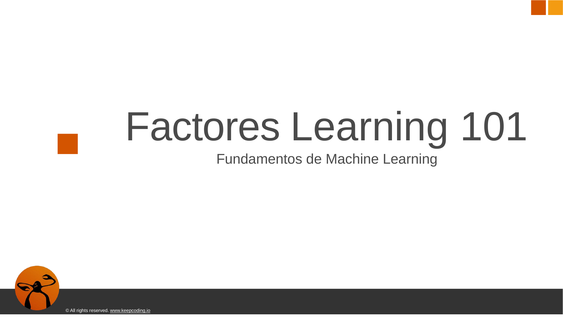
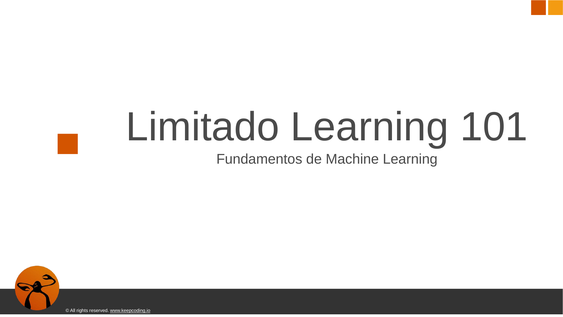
Factores: Factores -> Limitado
